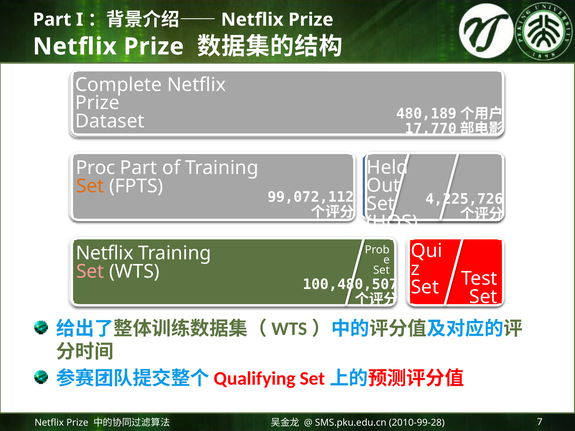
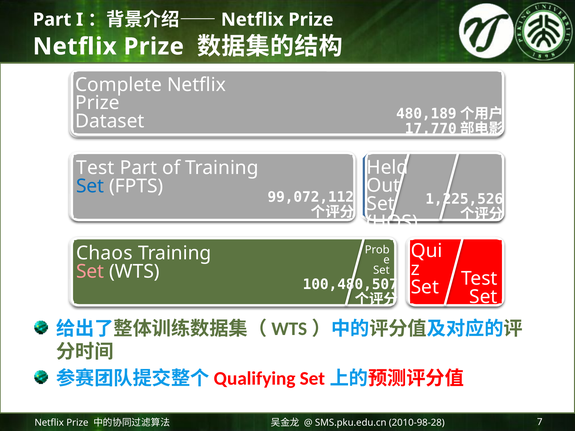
Proc at (96, 168): Proc -> Test
Set at (90, 186) colour: orange -> blue
4,225,726: 4,225,726 -> 1,225,526
Netflix at (105, 253): Netflix -> Chaos
2010-99-28: 2010-99-28 -> 2010-98-28
